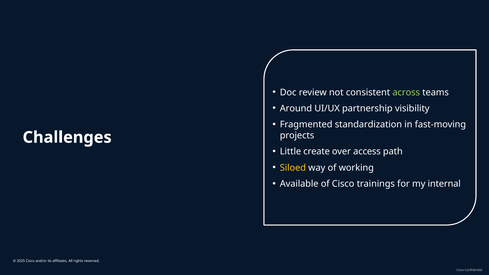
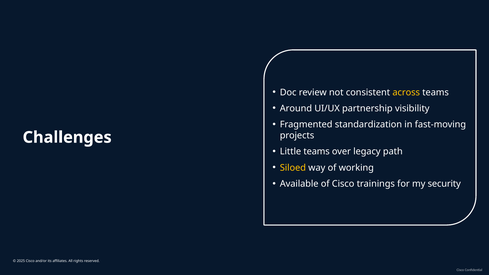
across colour: light green -> yellow
Little create: create -> teams
access: access -> legacy
internal: internal -> security
